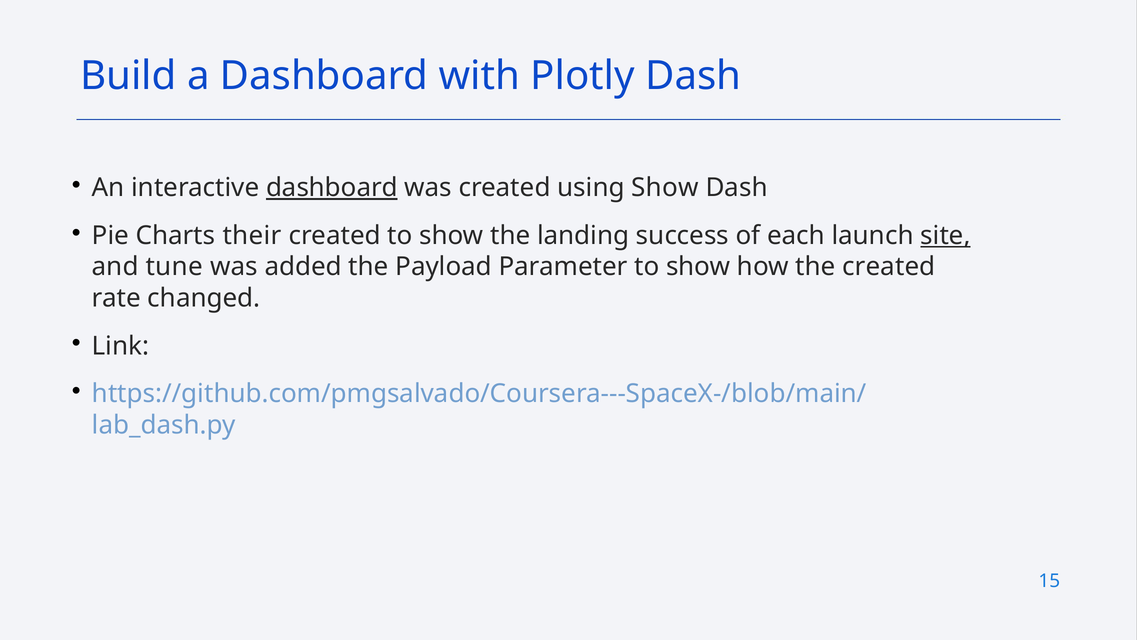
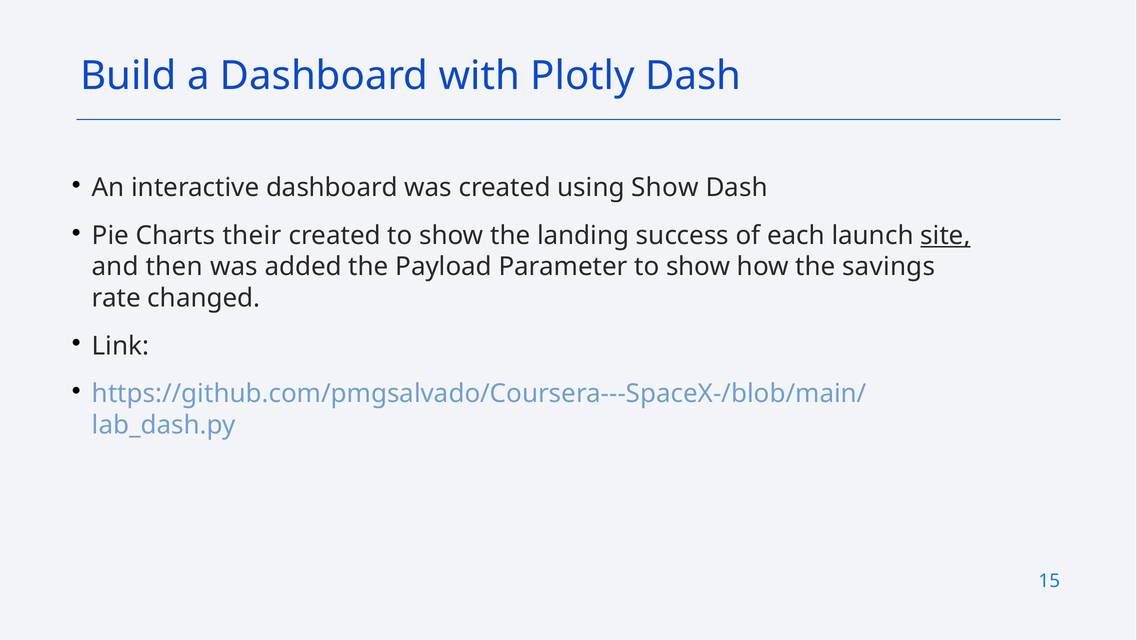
dashboard at (332, 188) underline: present -> none
tune: tune -> then
the created: created -> savings
